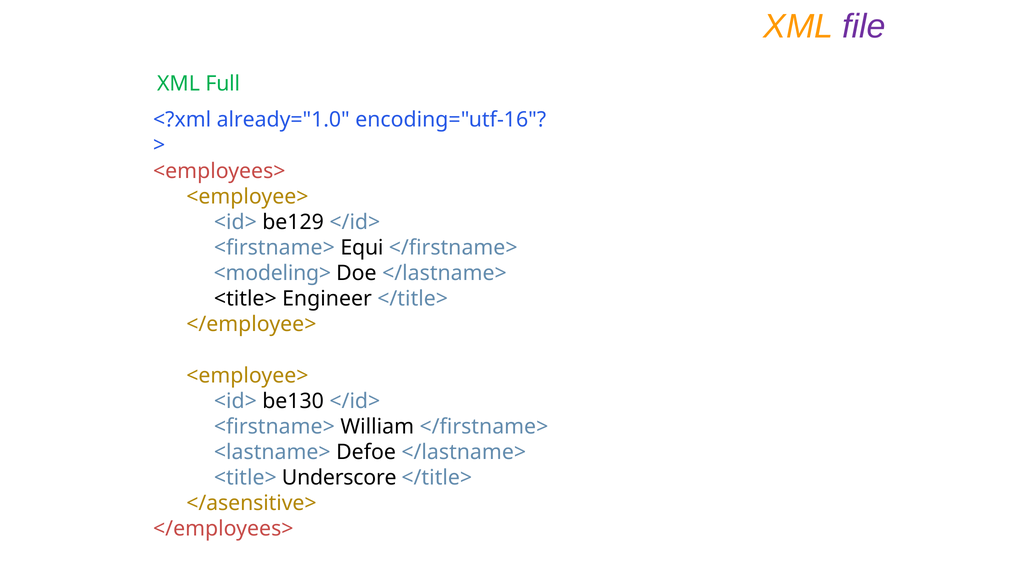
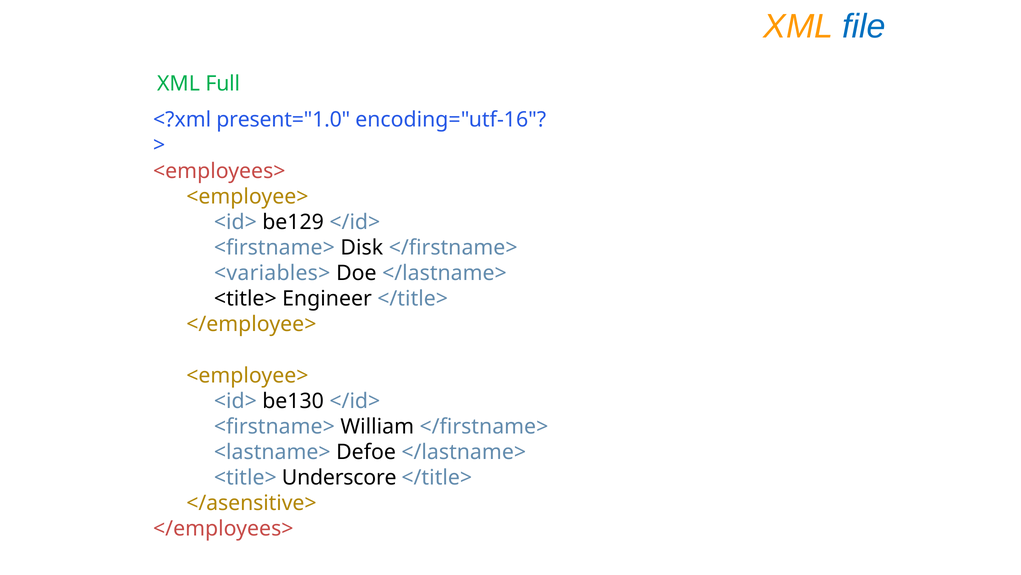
file colour: purple -> blue
already="1.0: already="1.0 -> present="1.0
Equi: Equi -> Disk
<modeling>: <modeling> -> <variables>
